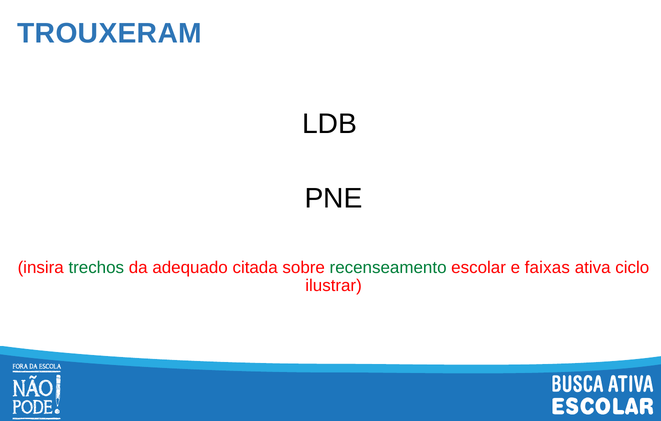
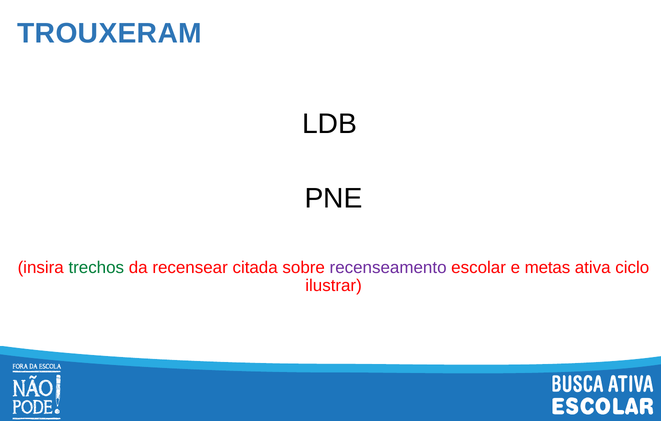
adequado: adequado -> recensear
recenseamento colour: green -> purple
faixas: faixas -> metas
